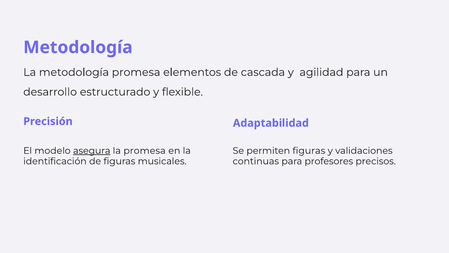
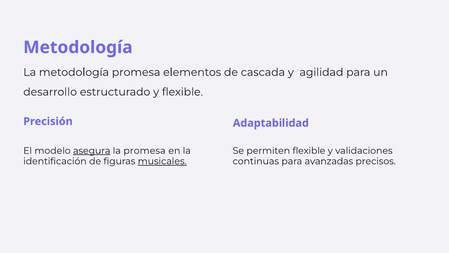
permiten figuras: figuras -> flexible
musicales underline: none -> present
profesores: profesores -> avanzadas
